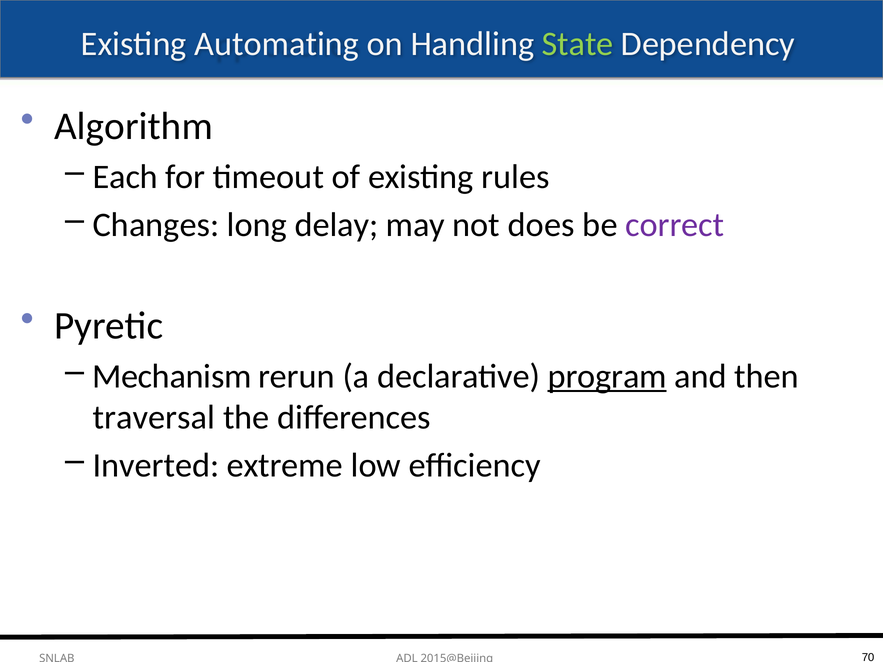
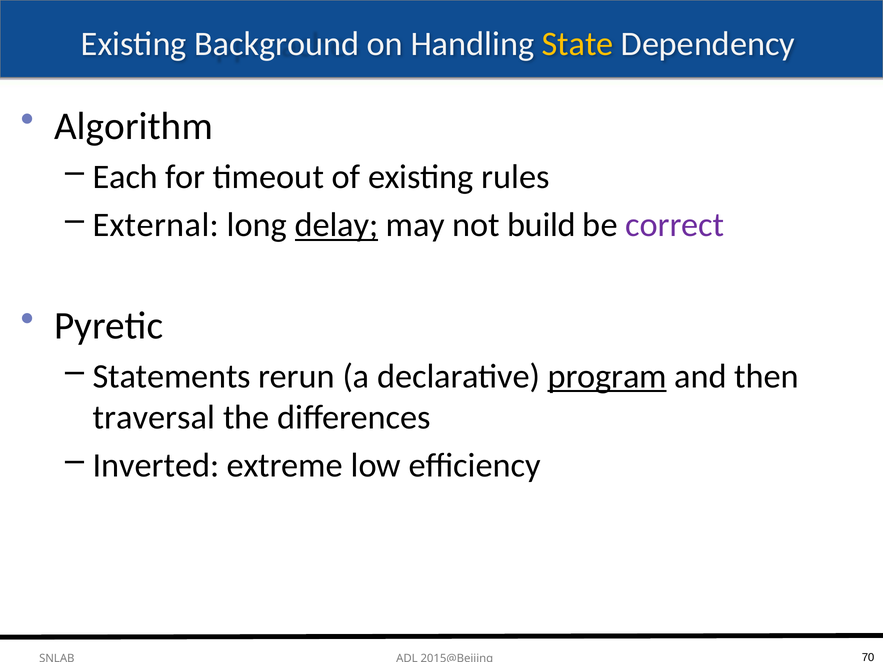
Automating: Automating -> Background
State colour: light green -> yellow
Changes: Changes -> External
delay underline: none -> present
does: does -> build
Mechanism: Mechanism -> Statements
